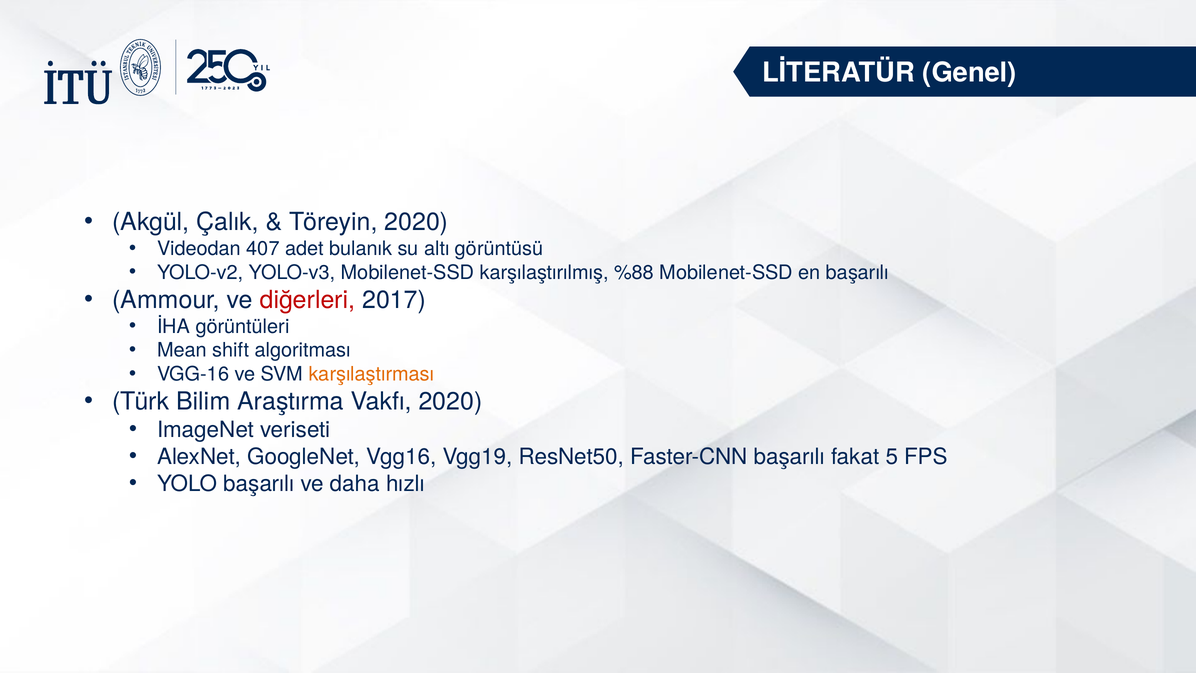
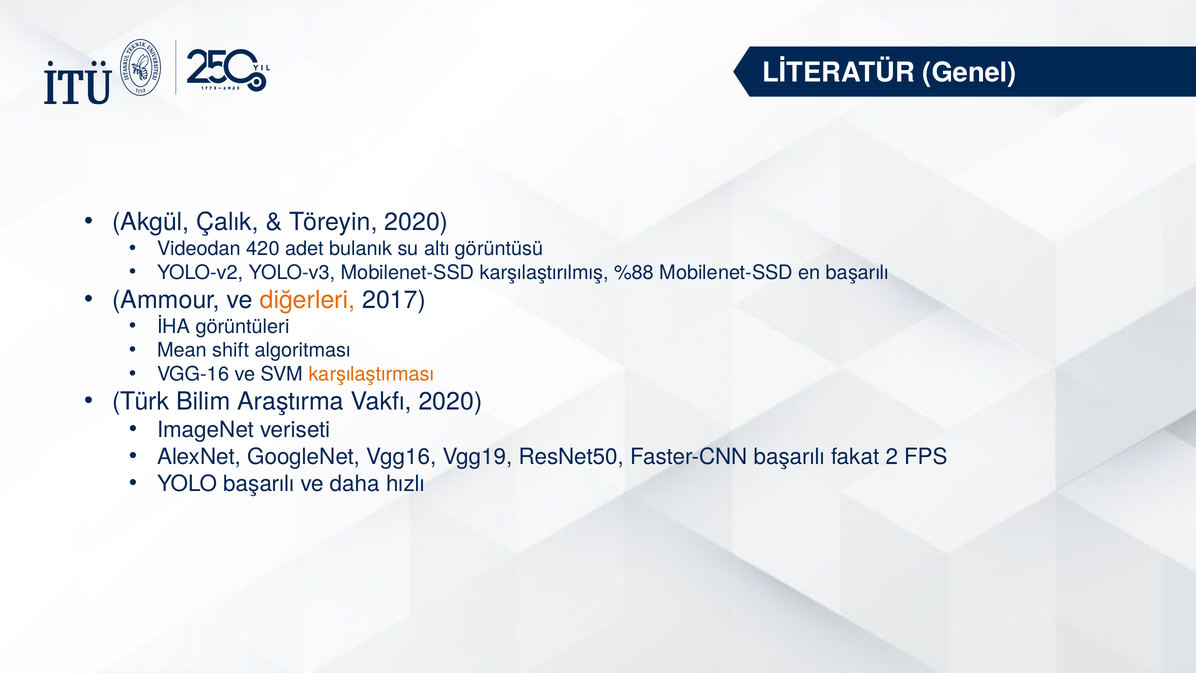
407: 407 -> 420
diğerleri colour: red -> orange
5: 5 -> 2
